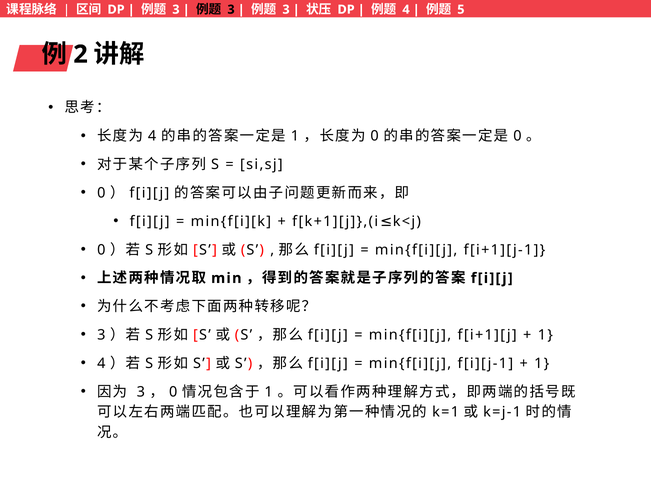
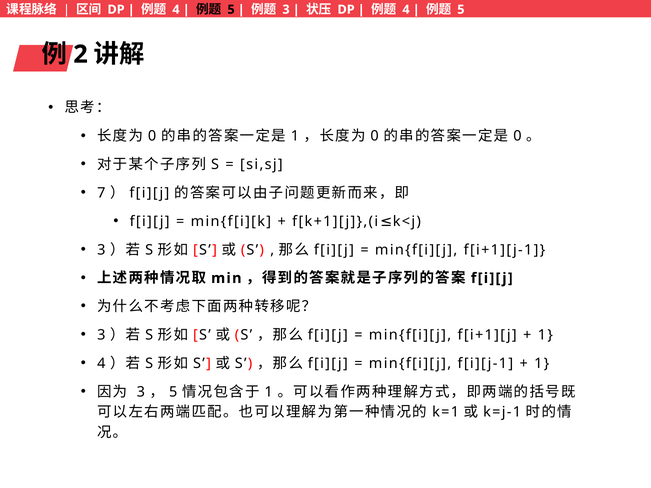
3 at (176, 10): 3 -> 4
3 at (231, 10): 3 -> 5
4 at (152, 136): 4 -> 0
0 at (101, 193): 0 -> 7
0 at (101, 250): 0 -> 3
0 at (173, 392): 0 -> 5
